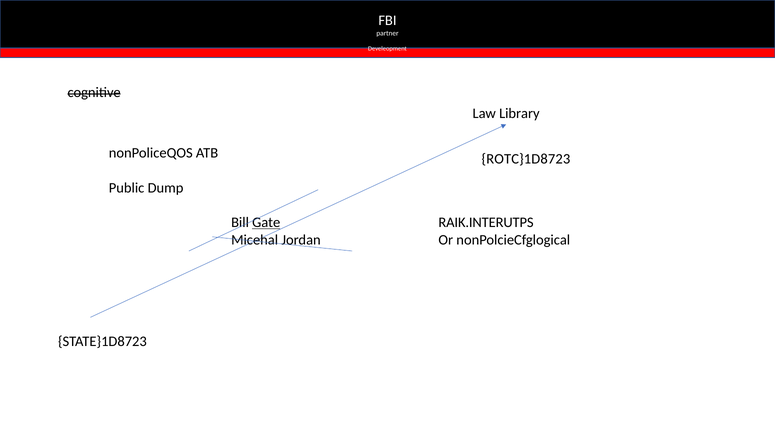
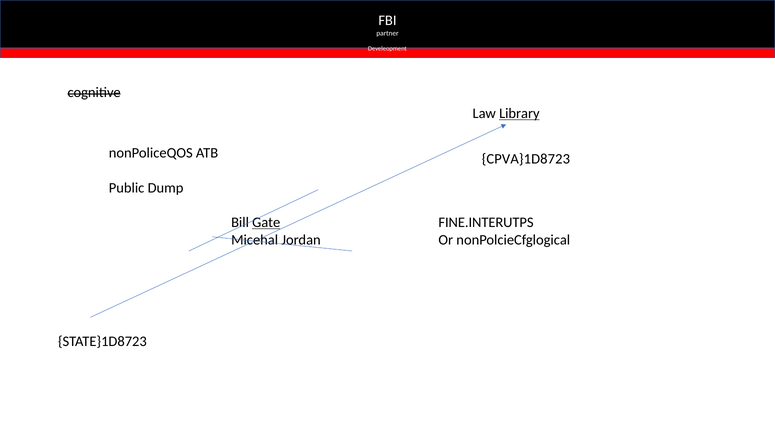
Library underline: none -> present
ROTC}1D8723: ROTC}1D8723 -> CPVA}1D8723
RAIK.INTERUTPS: RAIK.INTERUTPS -> FINE.INTERUTPS
